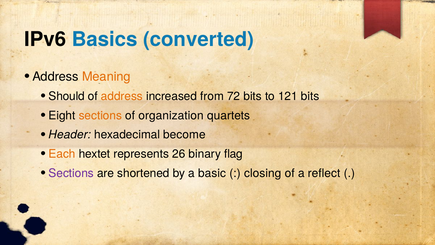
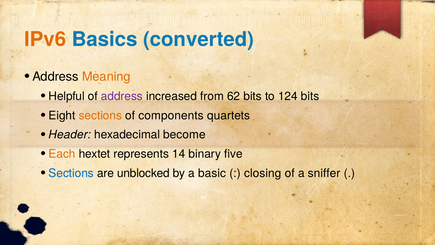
IPv6 colour: black -> orange
Should: Should -> Helpful
address at (122, 96) colour: orange -> purple
72: 72 -> 62
121: 121 -> 124
organization: organization -> components
26: 26 -> 14
flag: flag -> five
Sections at (71, 173) colour: purple -> blue
shortened: shortened -> unblocked
reflect: reflect -> sniffer
